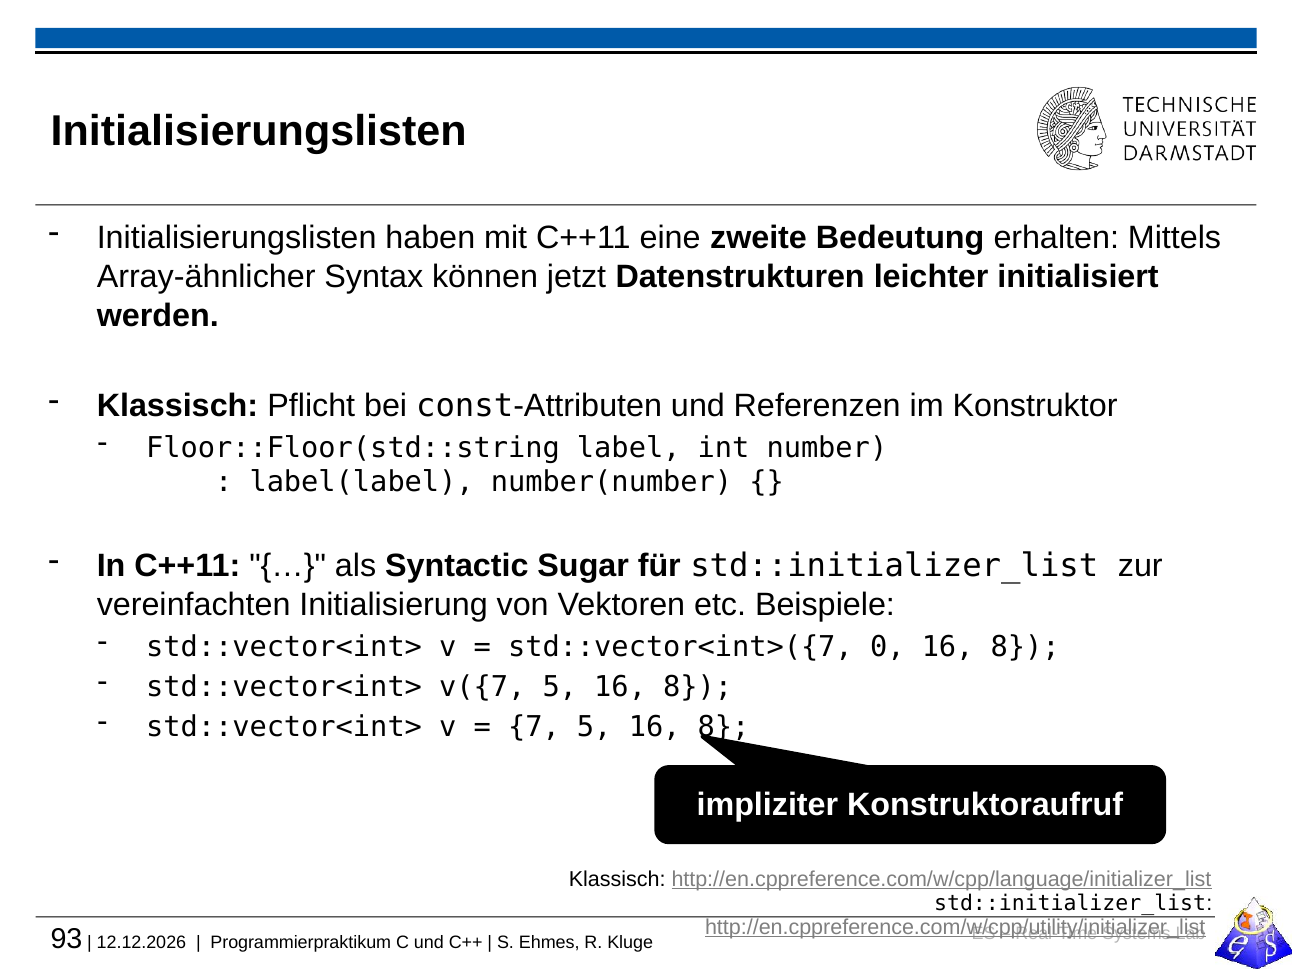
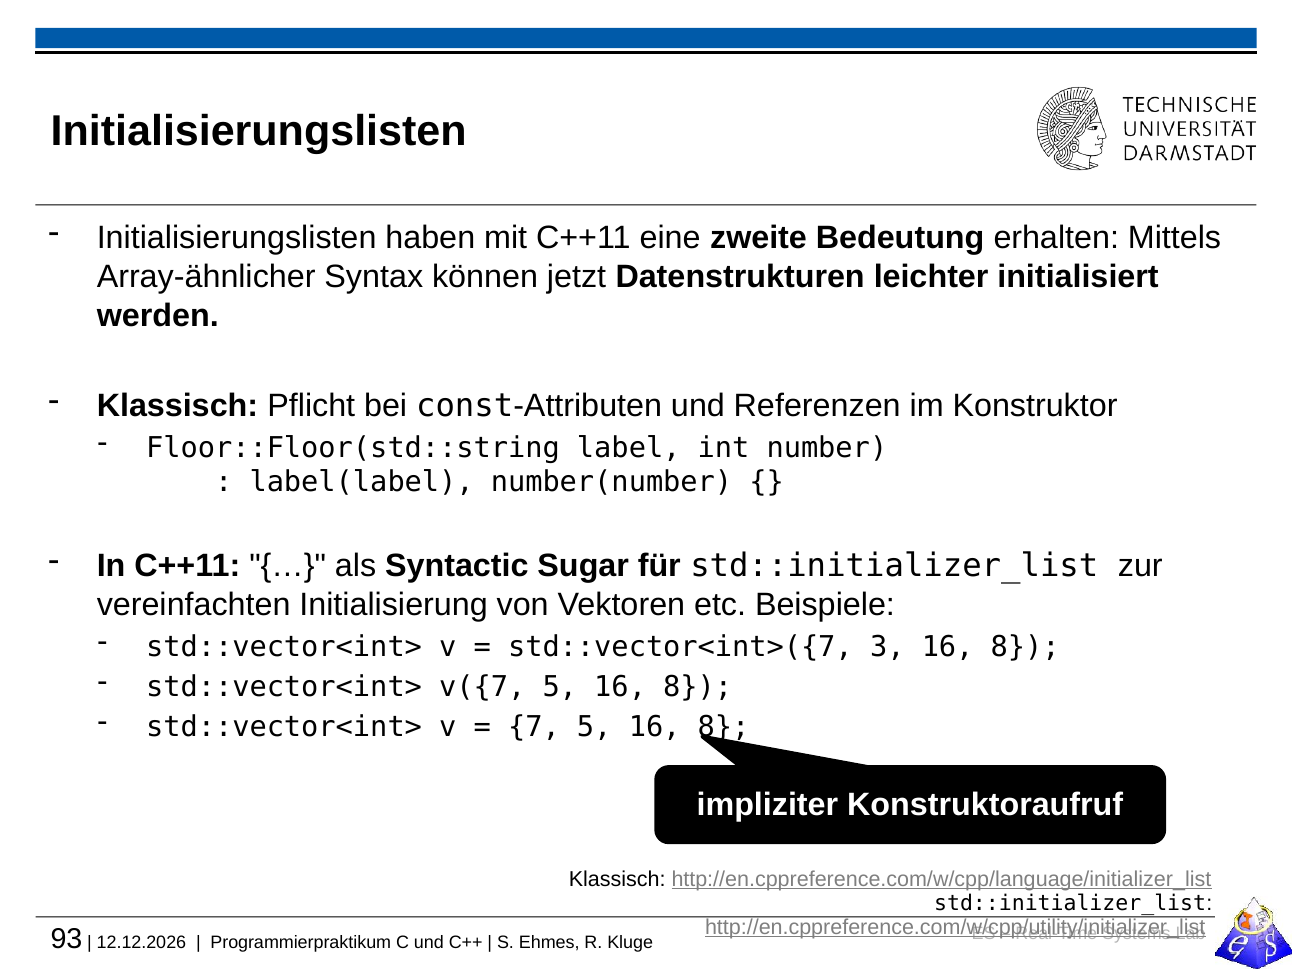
0: 0 -> 3
